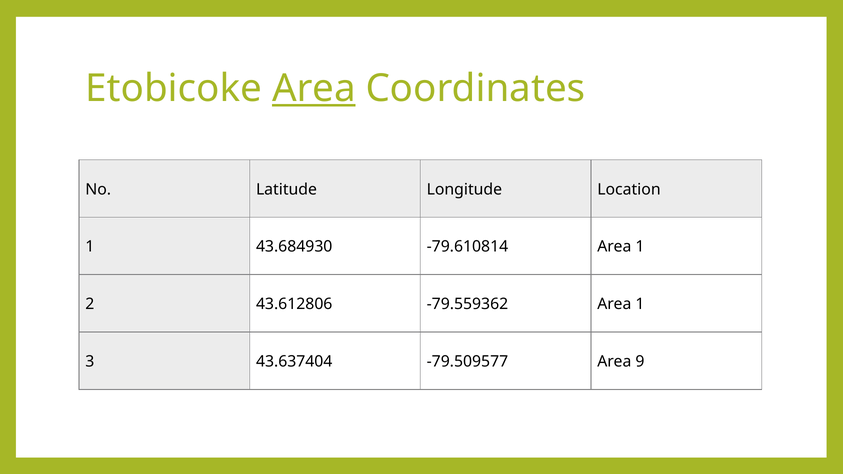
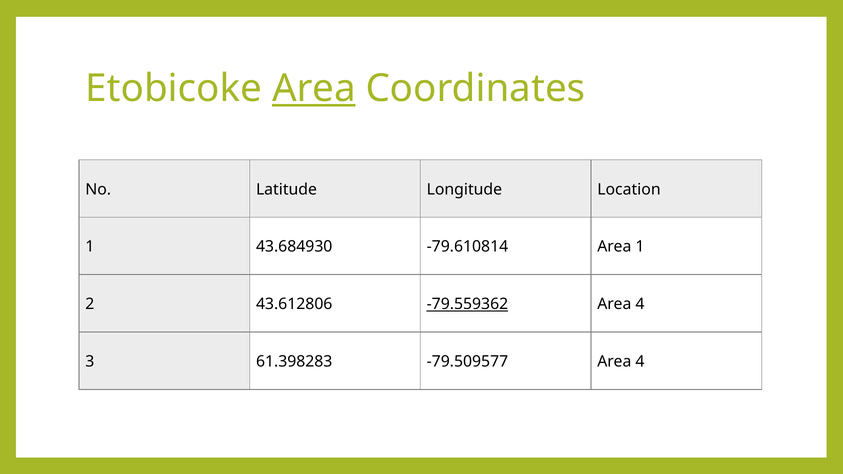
-79.559362 underline: none -> present
1 at (640, 304): 1 -> 4
43.637404: 43.637404 -> 61.398283
-79.509577 Area 9: 9 -> 4
